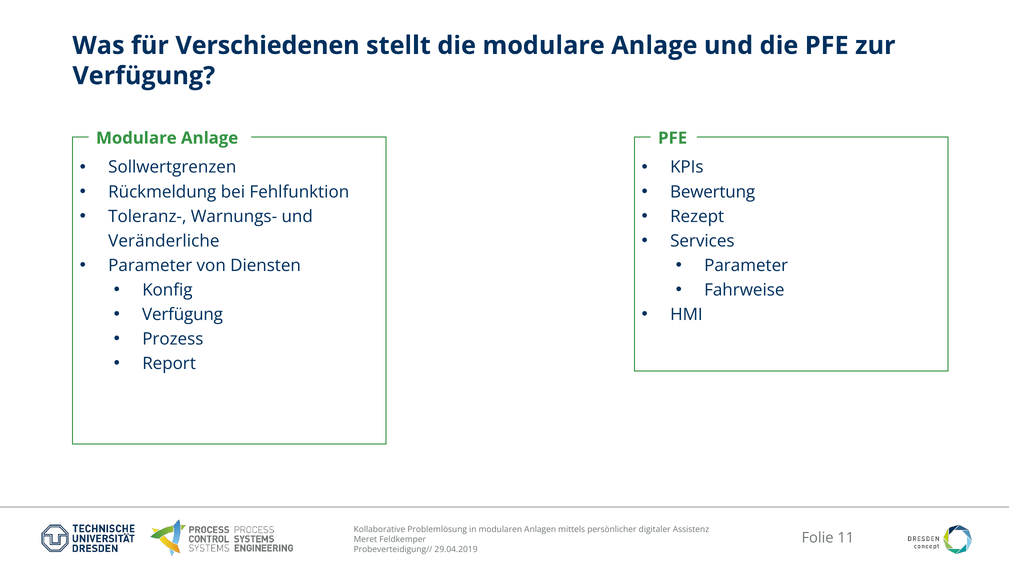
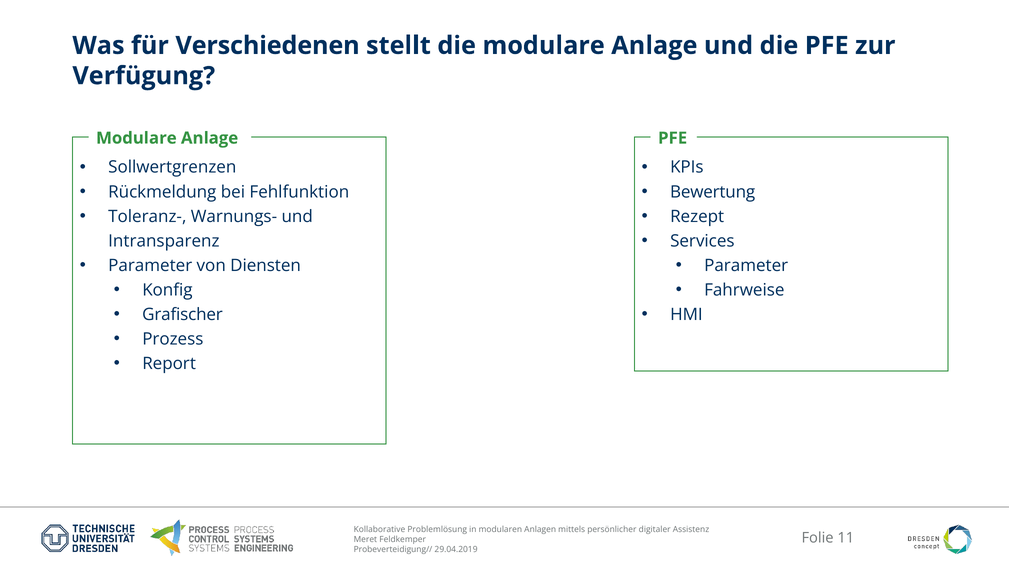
Veränderliche: Veränderliche -> Intransparenz
Verfügung at (182, 314): Verfügung -> Grafischer
